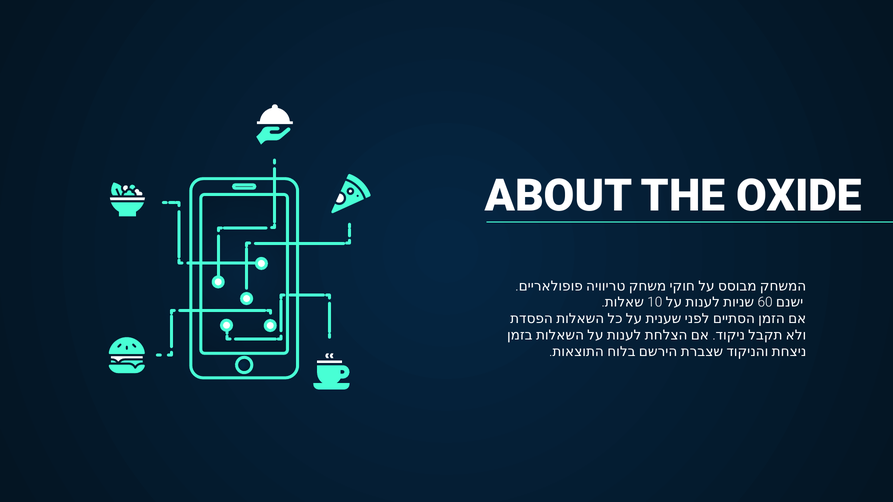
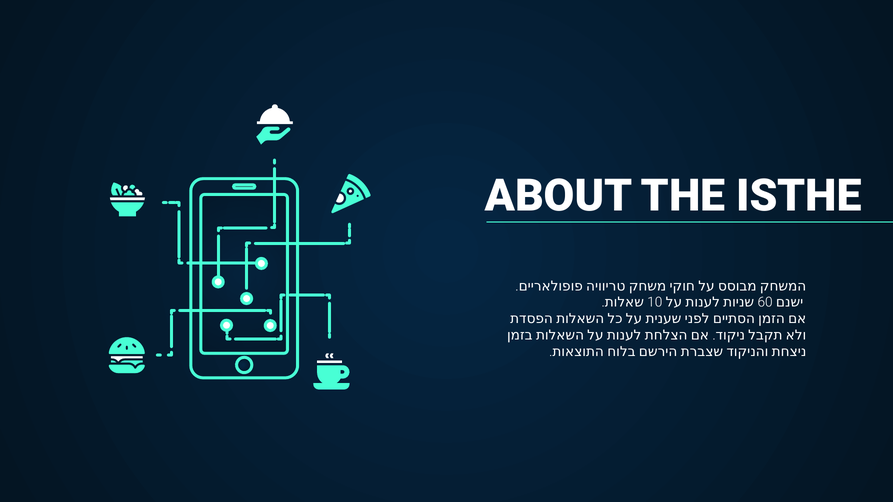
OXIDE: OXIDE -> ISTHE
